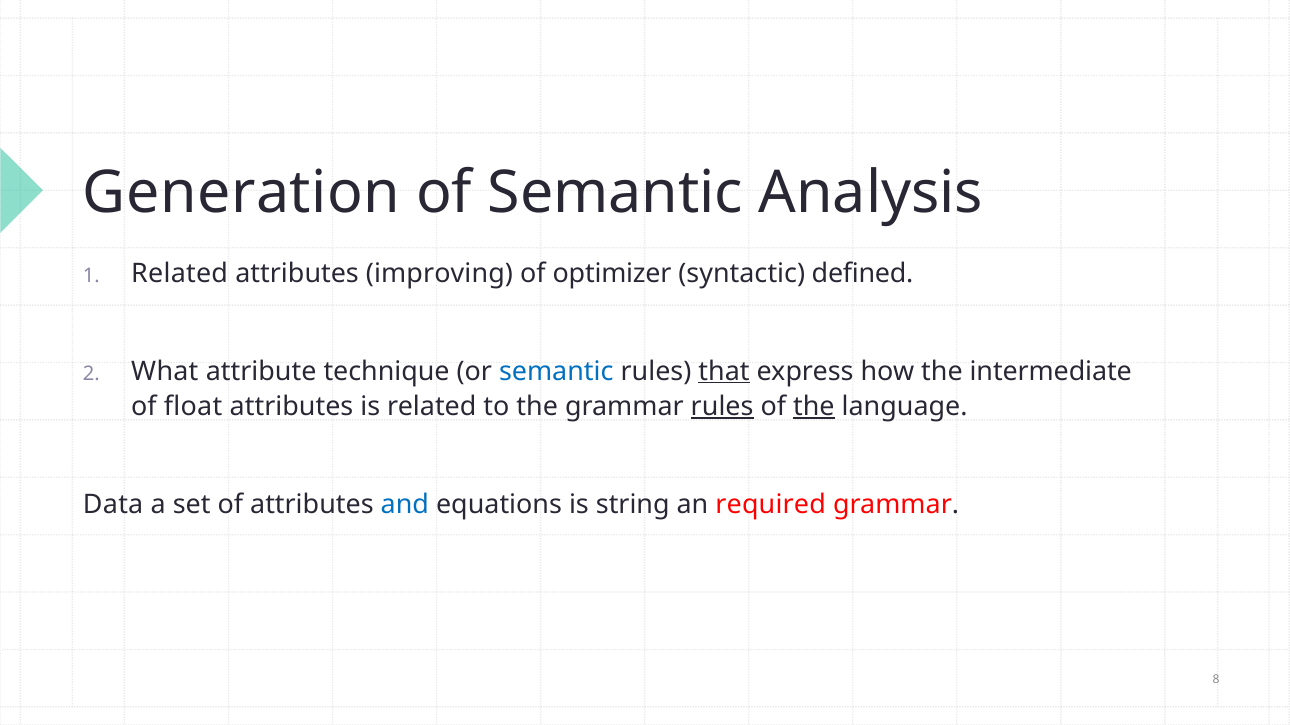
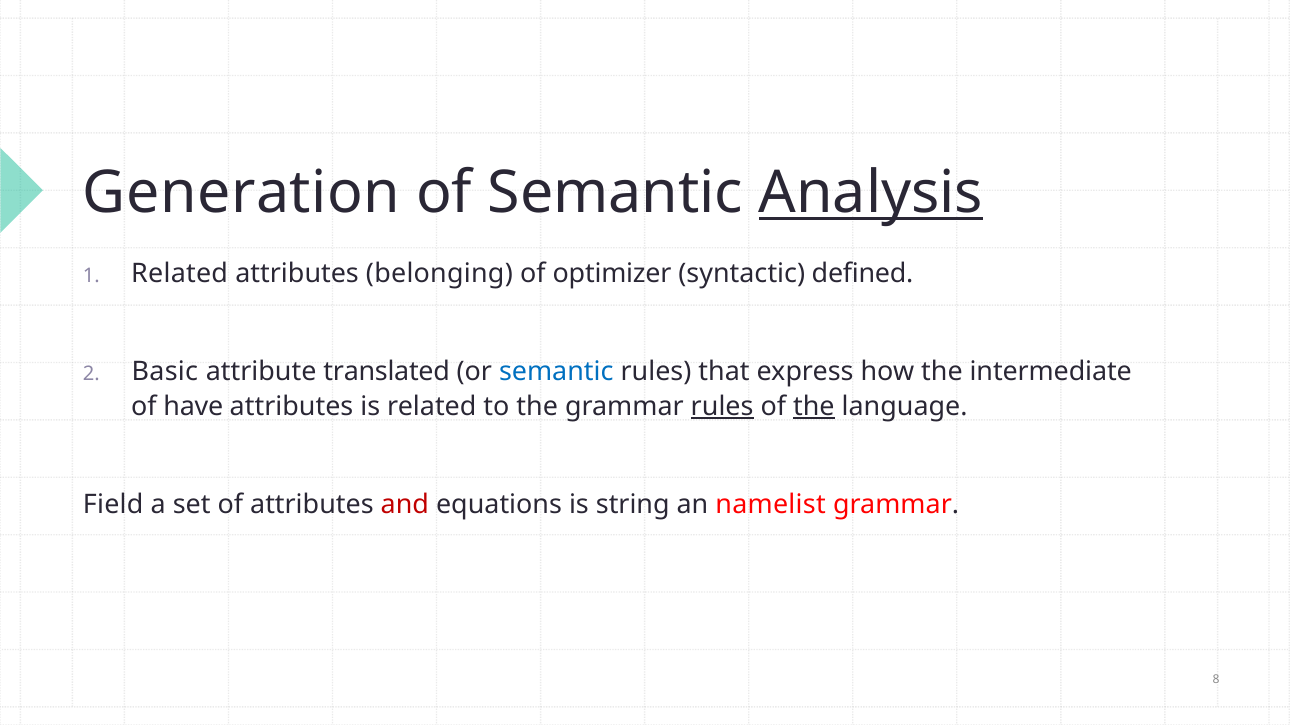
Analysis underline: none -> present
improving: improving -> belonging
What: What -> Basic
technique: technique -> translated
that underline: present -> none
float: float -> have
Data: Data -> Field
and colour: blue -> red
required: required -> namelist
